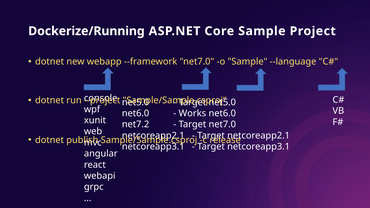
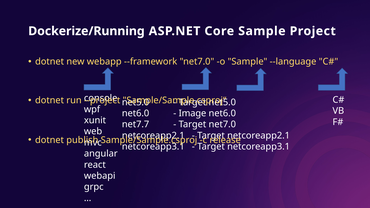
Works: Works -> Image
net7.2: net7.2 -> net7.7
